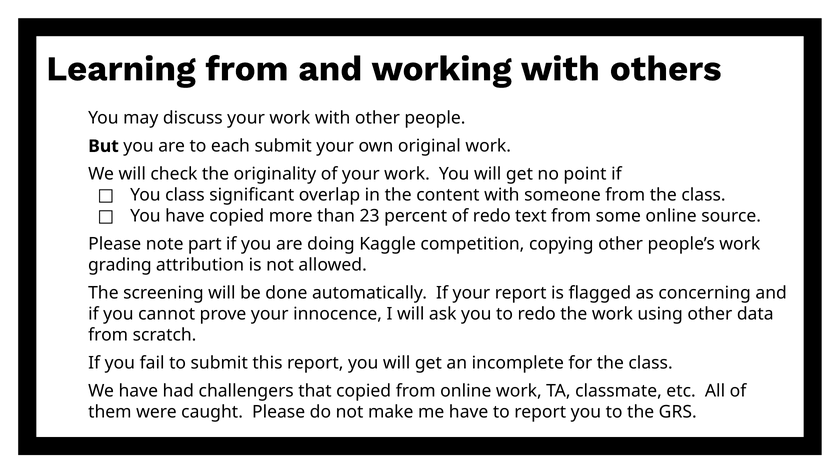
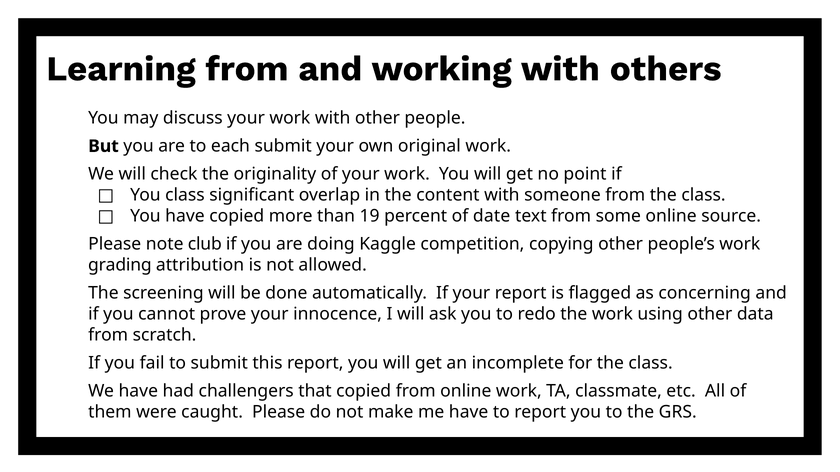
23: 23 -> 19
of redo: redo -> date
part: part -> club
